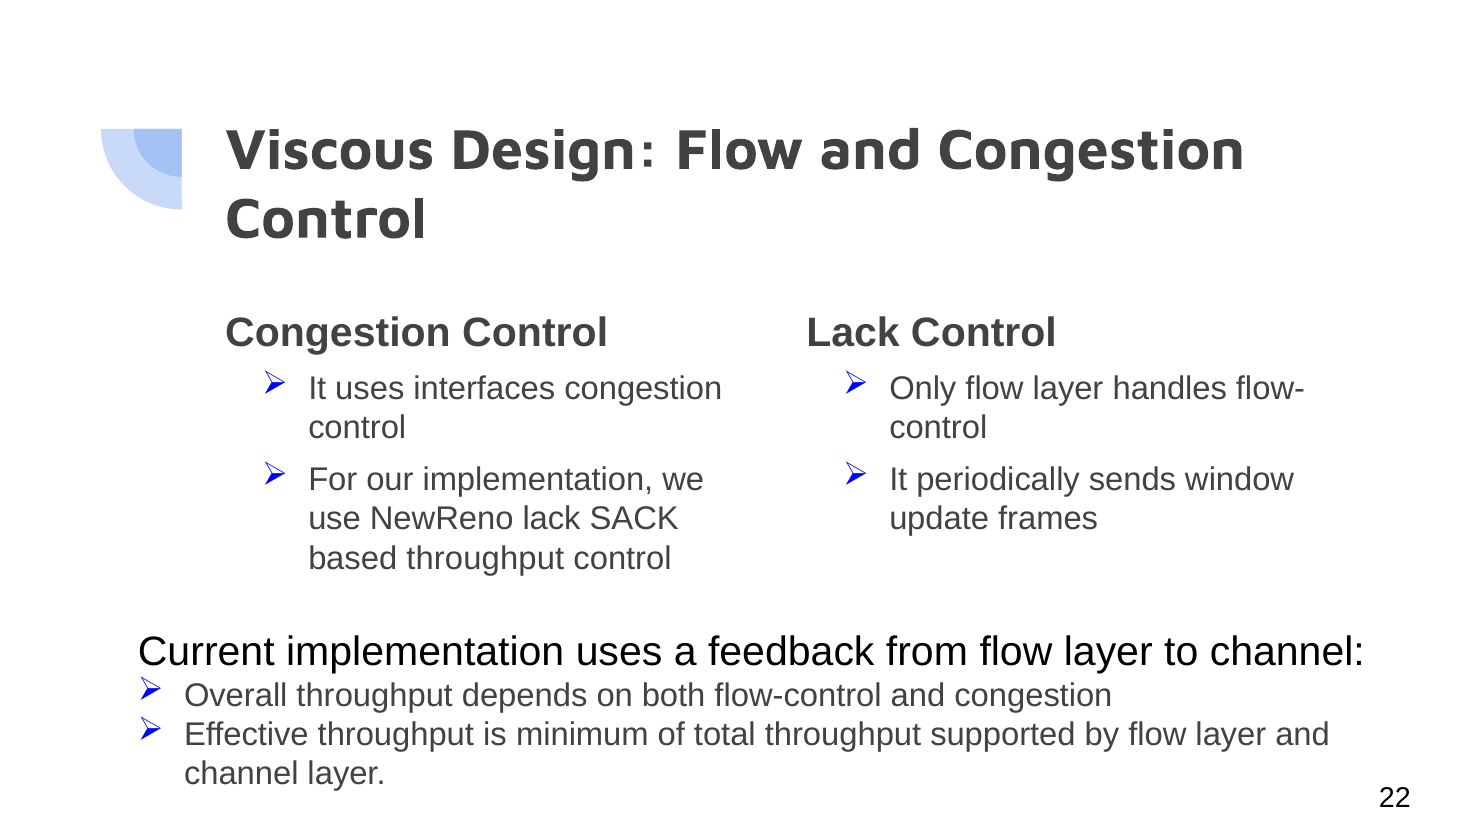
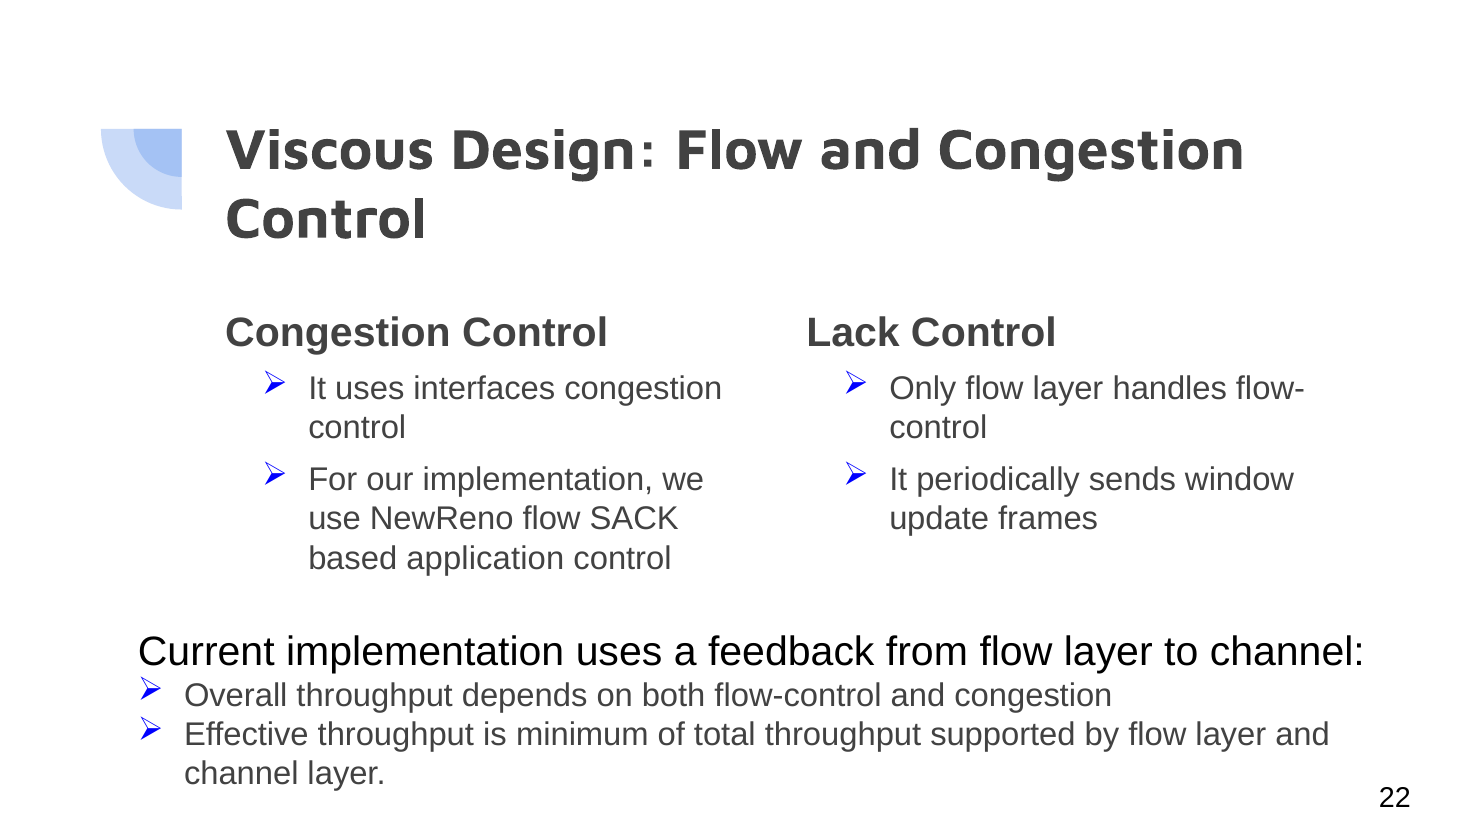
NewReno lack: lack -> flow
based throughput: throughput -> application
